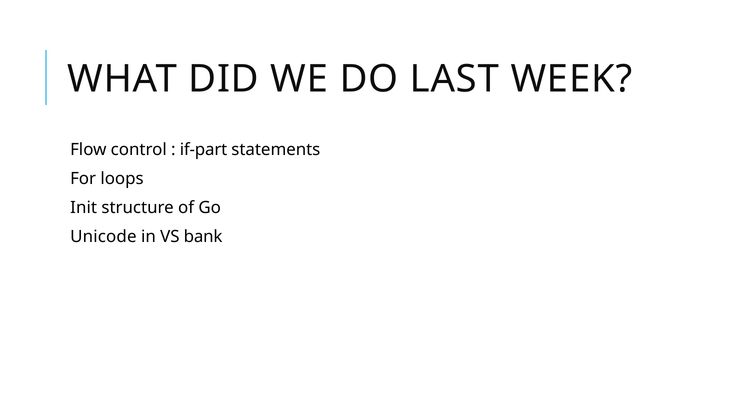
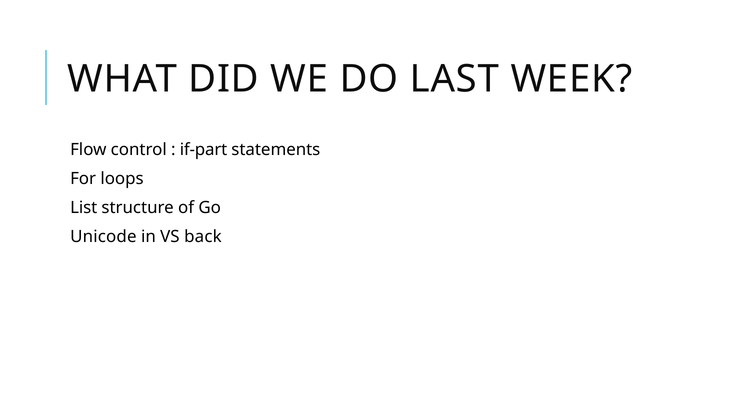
Init: Init -> List
bank: bank -> back
